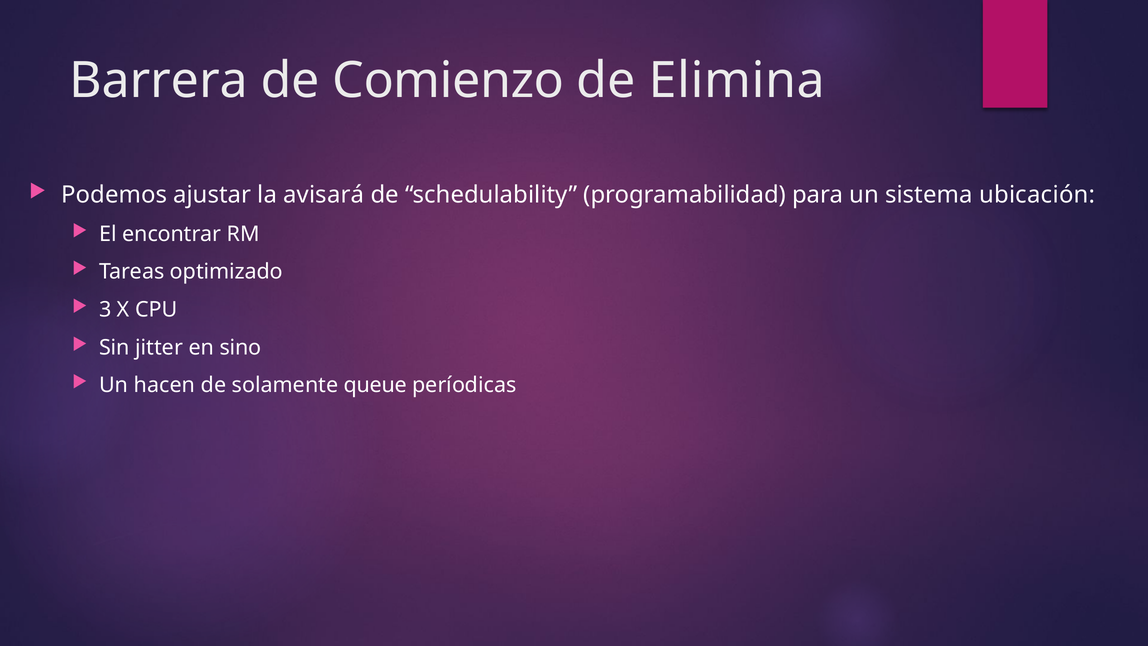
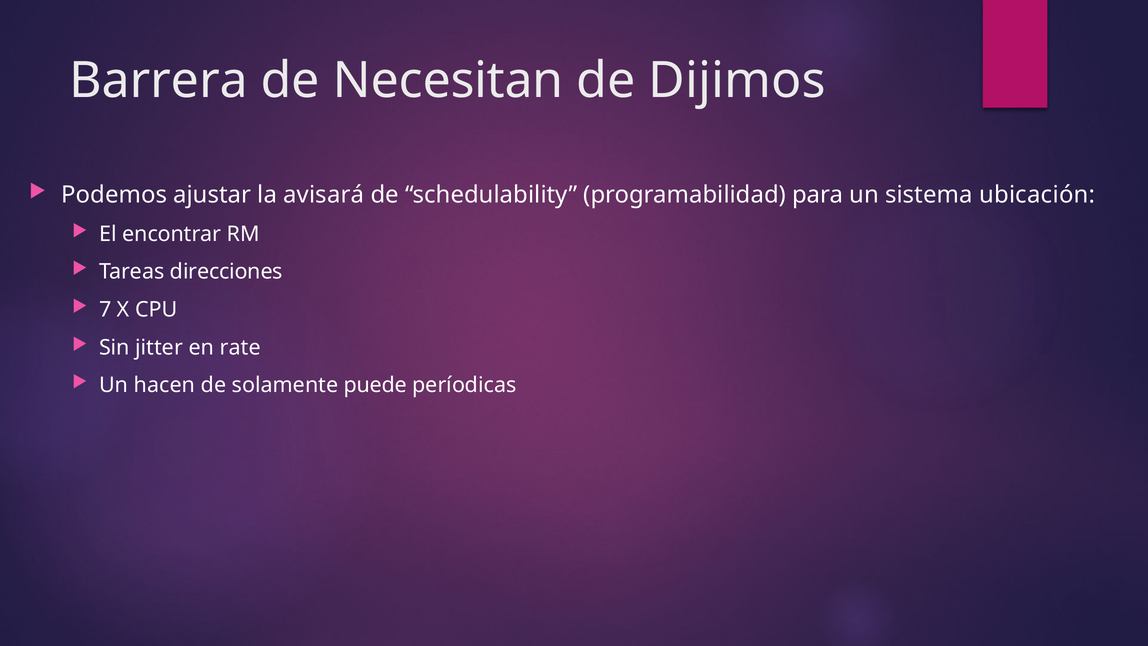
Comienzo: Comienzo -> Necesitan
Elimina: Elimina -> Dijimos
optimizado: optimizado -> direcciones
3: 3 -> 7
sino: sino -> rate
queue: queue -> puede
